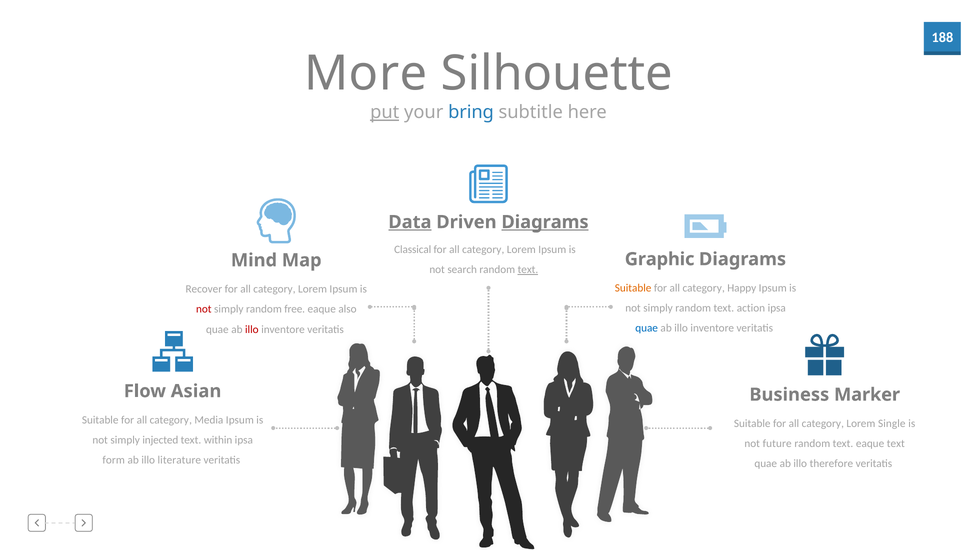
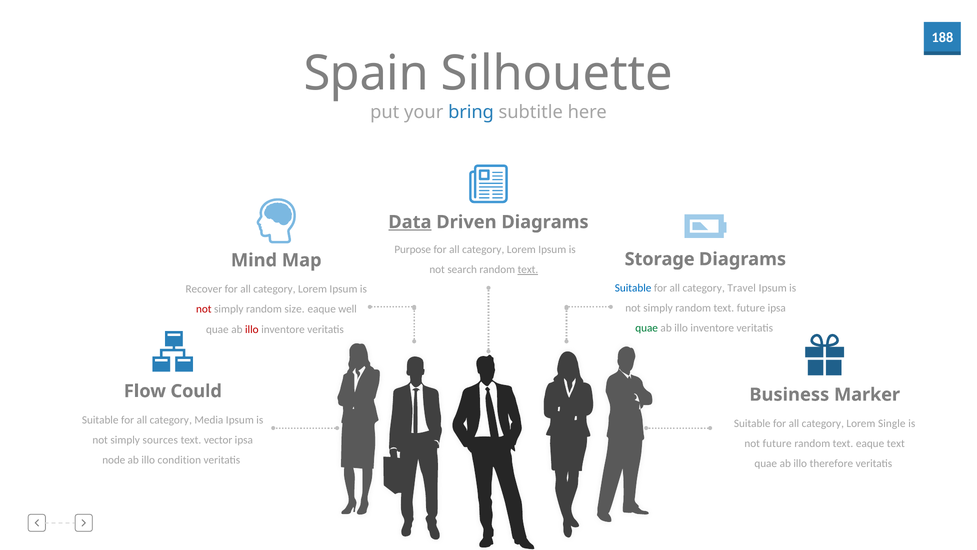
More: More -> Spain
put underline: present -> none
Diagrams at (545, 222) underline: present -> none
Classical: Classical -> Purpose
Graphic: Graphic -> Storage
Suitable at (633, 288) colour: orange -> blue
Happy: Happy -> Travel
text action: action -> future
free: free -> size
also: also -> well
quae at (647, 328) colour: blue -> green
Asian: Asian -> Could
injected: injected -> sources
within: within -> vector
form: form -> node
literature: literature -> condition
